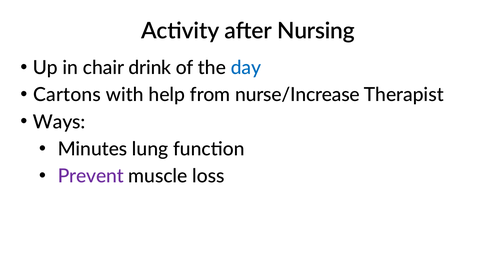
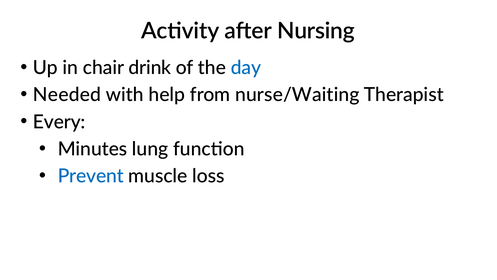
Cartons: Cartons -> Needed
nurse/Increase: nurse/Increase -> nurse/Waiting
Ways: Ways -> Every
Prevent colour: purple -> blue
